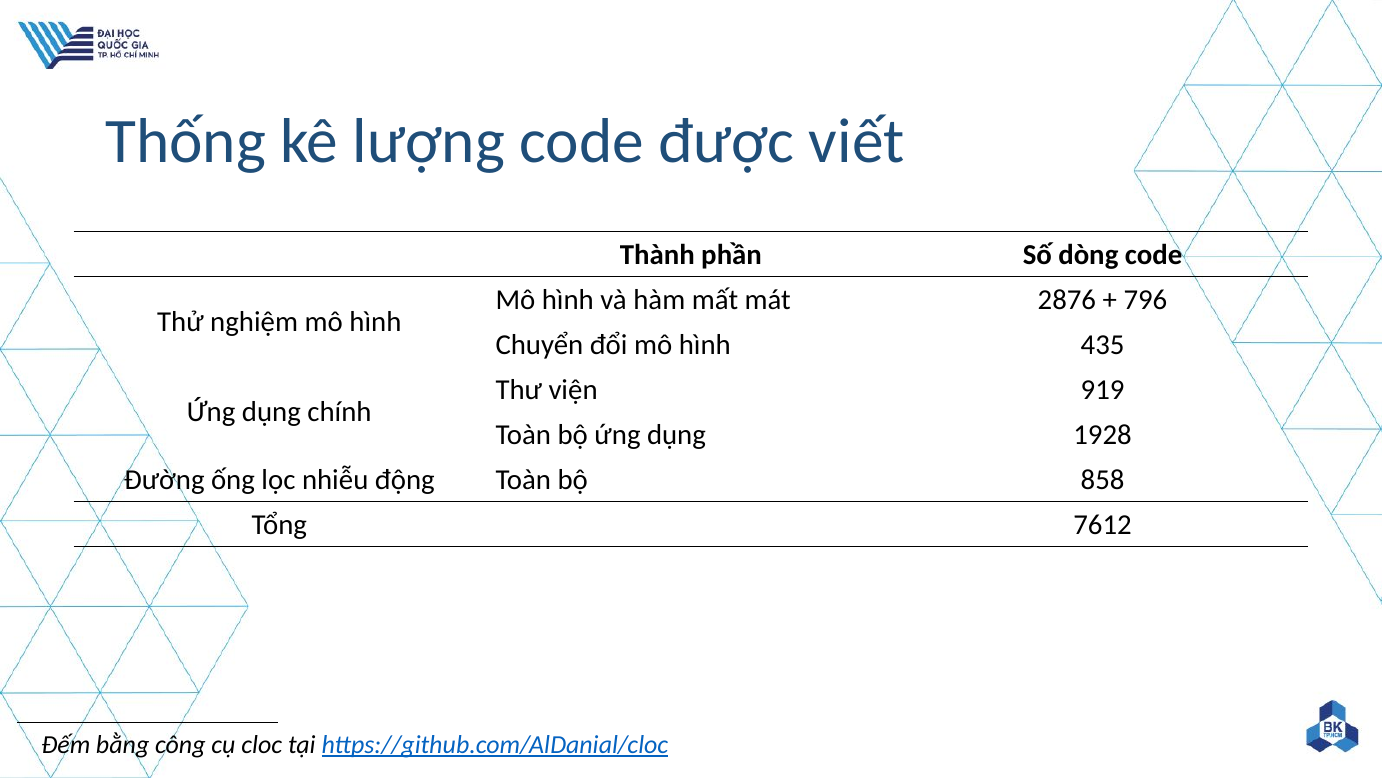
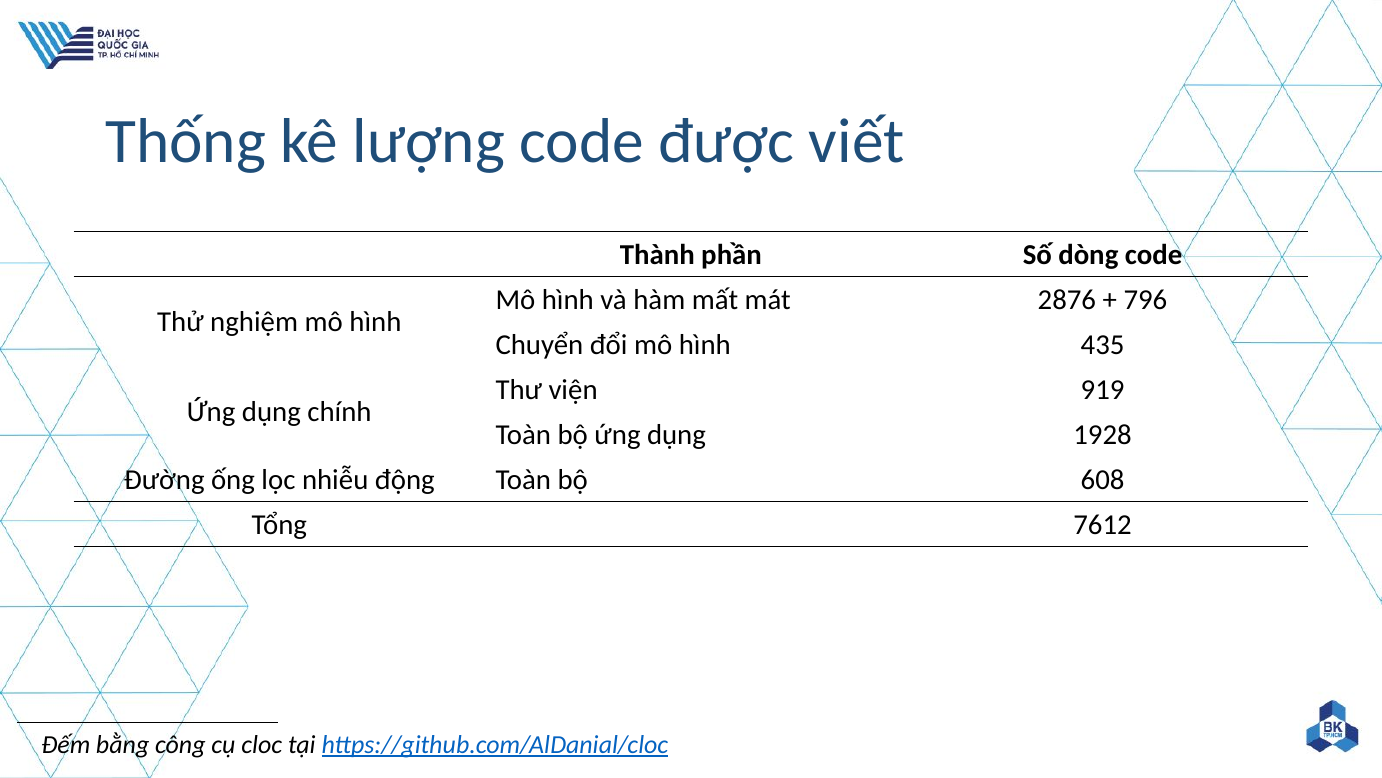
858: 858 -> 608
